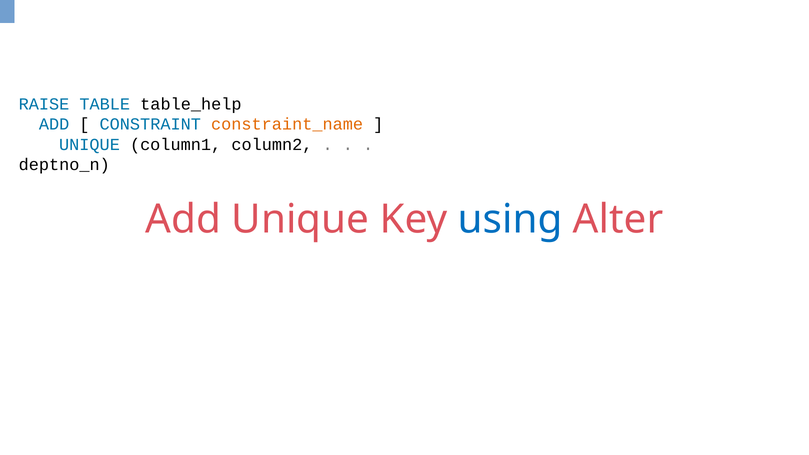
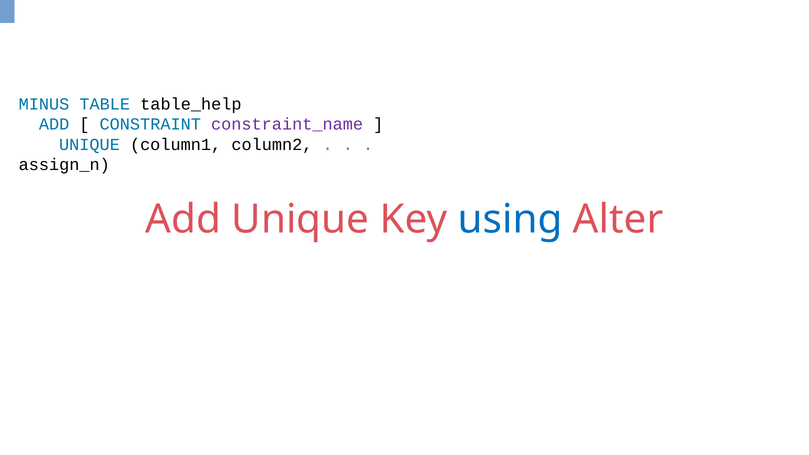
RAISE: RAISE -> MINUS
constraint_name colour: orange -> purple
deptno_n: deptno_n -> assign_n
